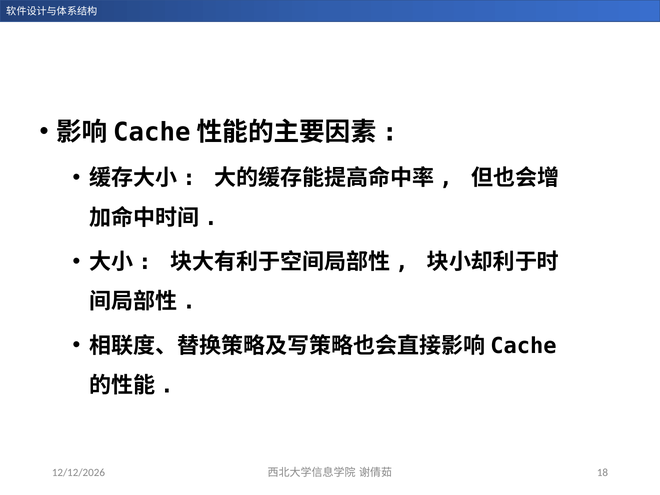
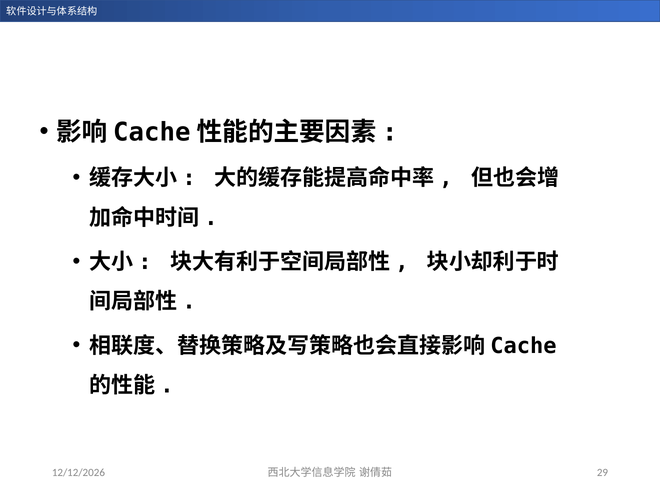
18: 18 -> 29
